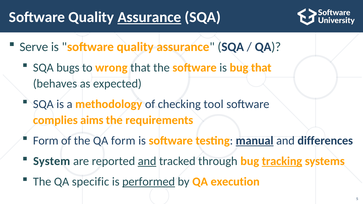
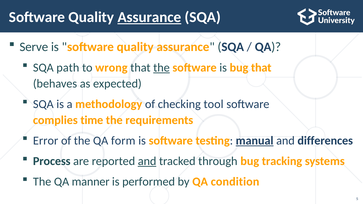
bugs: bugs -> path
the at (161, 68) underline: none -> present
aims: aims -> time
Form at (46, 141): Form -> Error
System: System -> Process
tracking underline: present -> none
specific: specific -> manner
performed underline: present -> none
execution: execution -> condition
